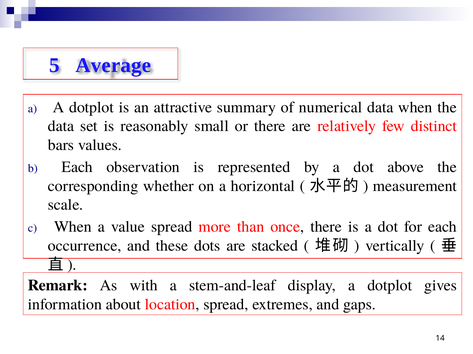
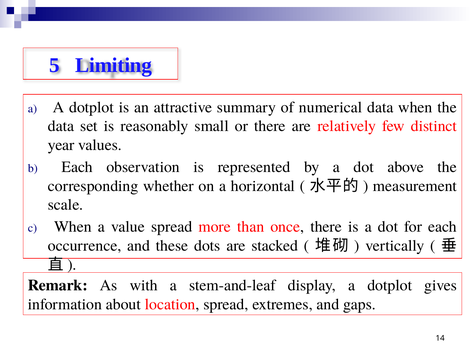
Average: Average -> Limiting
bars: bars -> year
